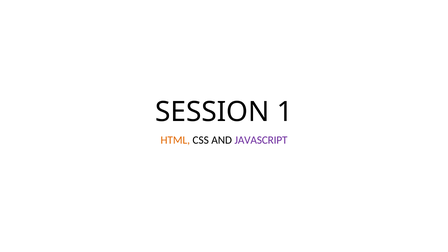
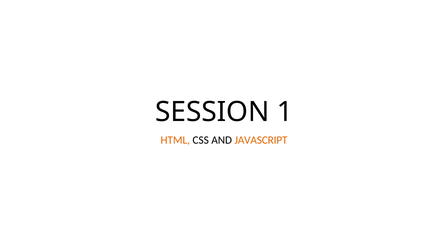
JAVASCRIPT colour: purple -> orange
